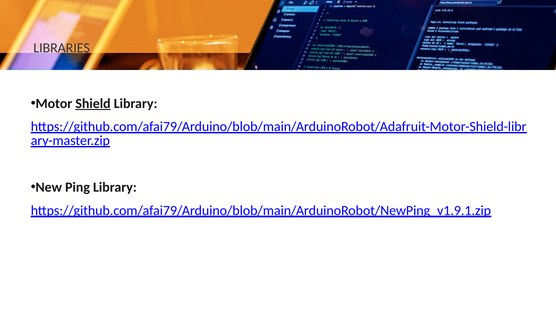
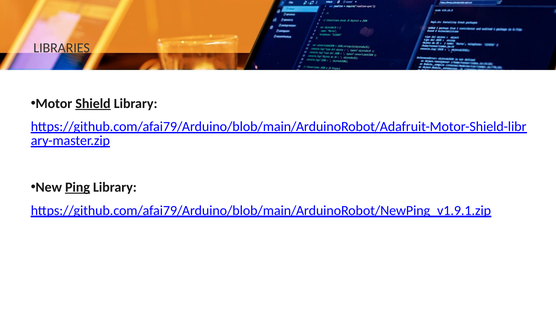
Ping underline: none -> present
